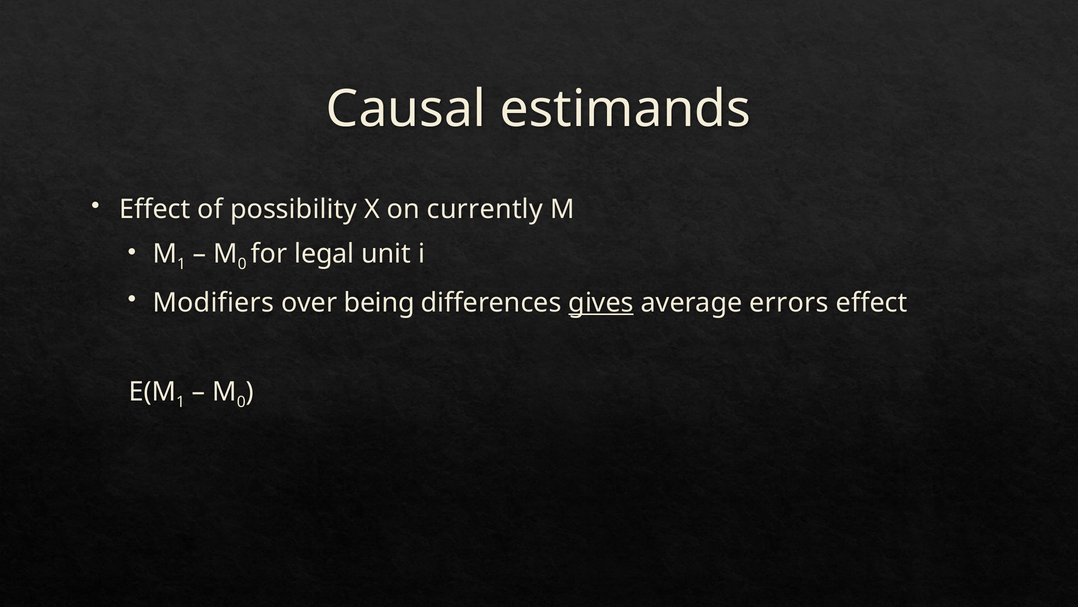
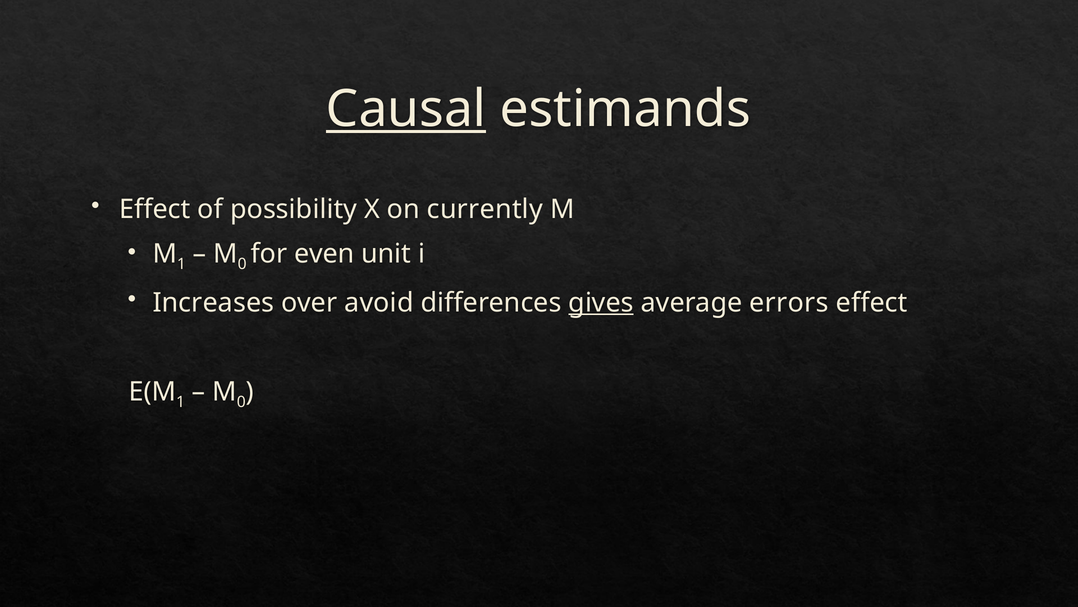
Causal underline: none -> present
legal: legal -> even
Modifiers: Modifiers -> Increases
being: being -> avoid
